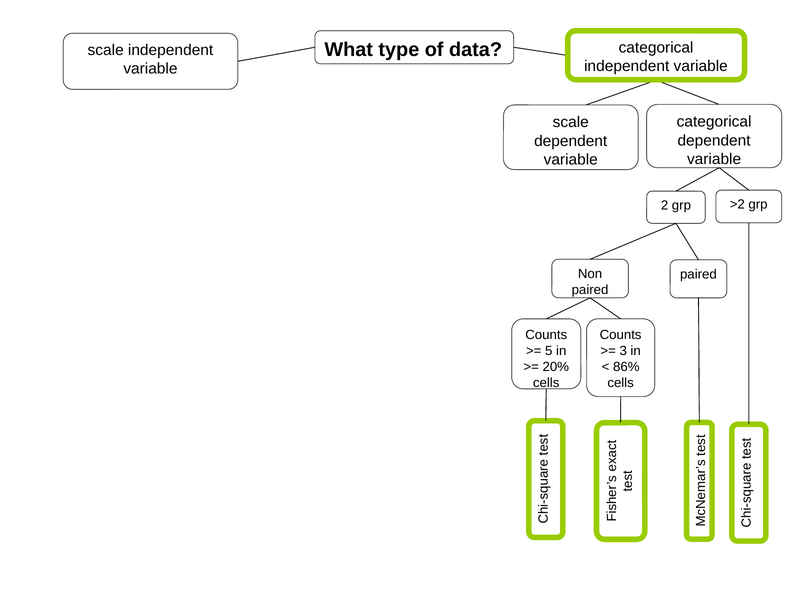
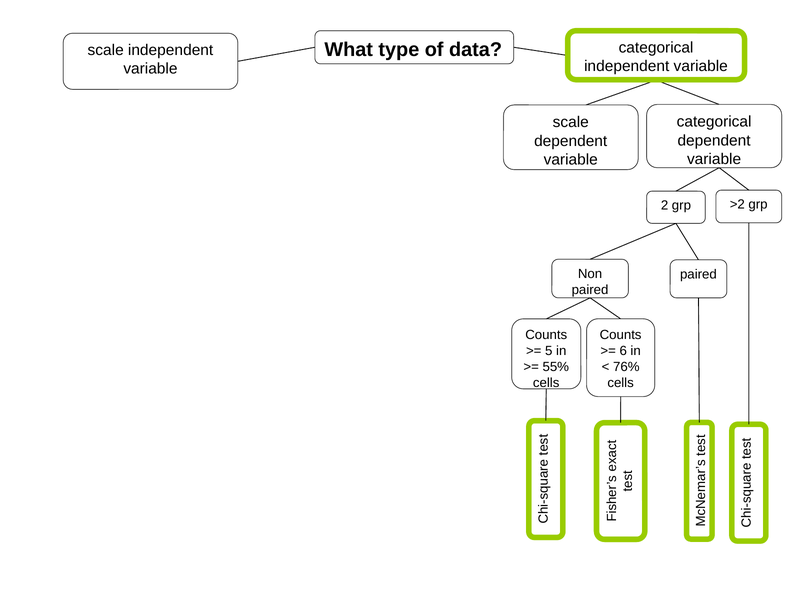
3: 3 -> 6
86%: 86% -> 76%
20%: 20% -> 55%
